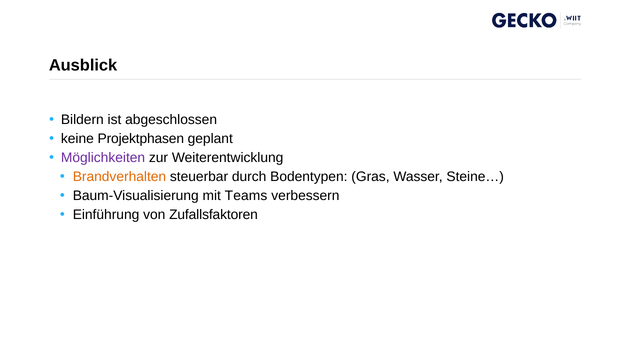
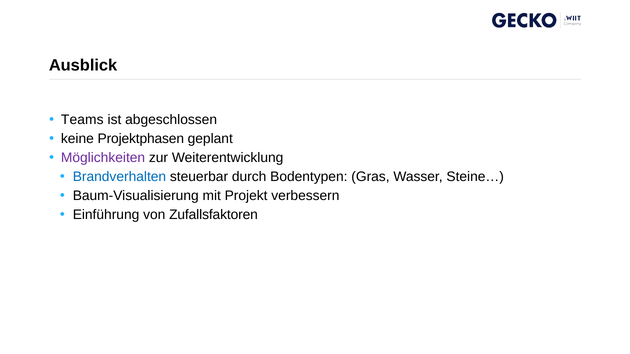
Bildern: Bildern -> Teams
Brandverhalten colour: orange -> blue
Teams: Teams -> Projekt
